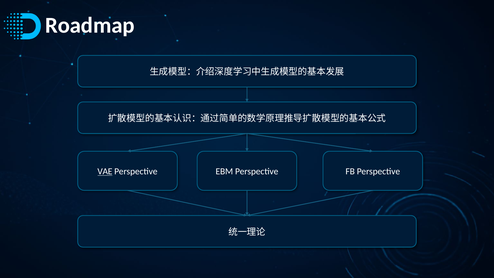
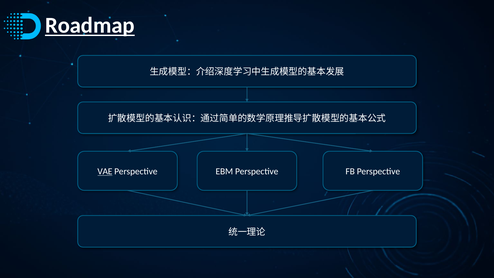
Roadmap underline: none -> present
